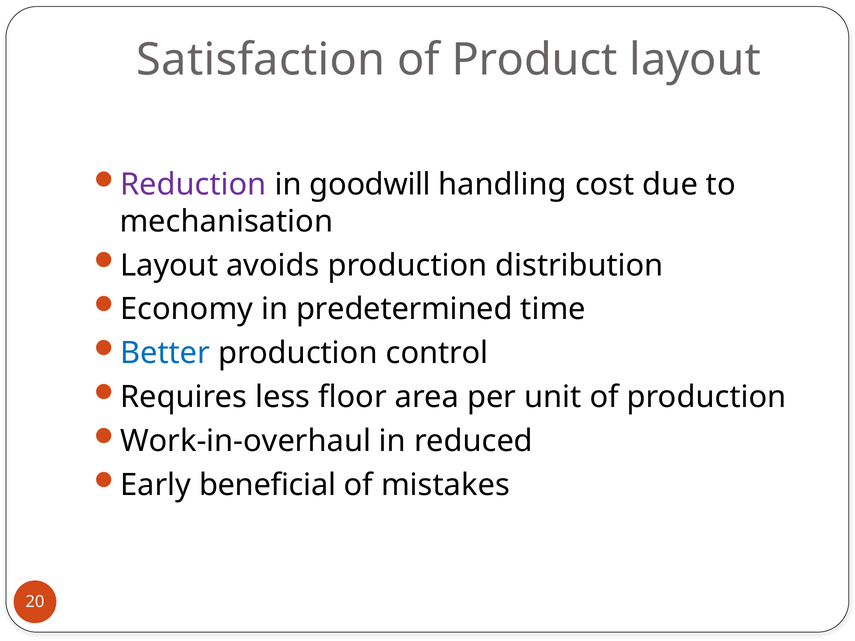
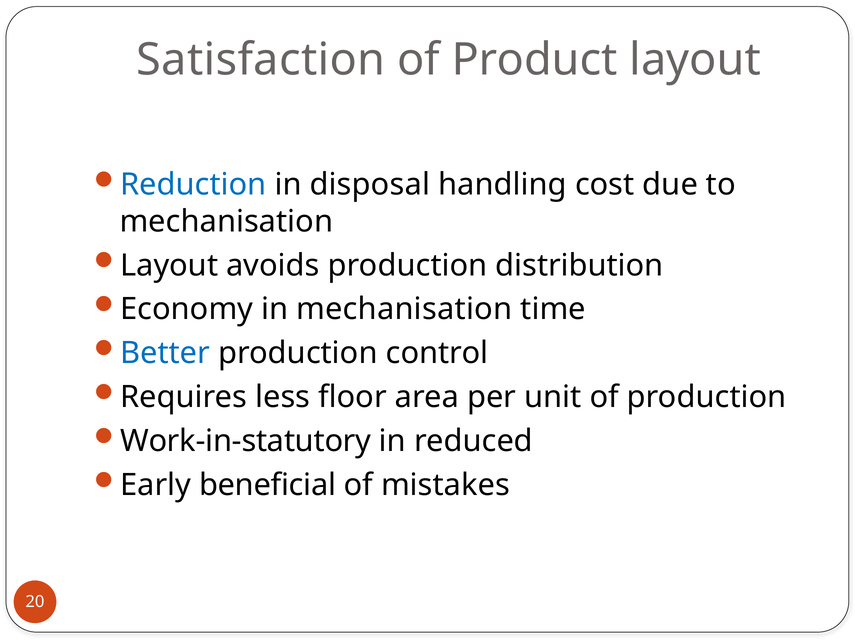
Reduction colour: purple -> blue
goodwill: goodwill -> disposal
in predetermined: predetermined -> mechanisation
Work-in-overhaul: Work-in-overhaul -> Work-in-statutory
